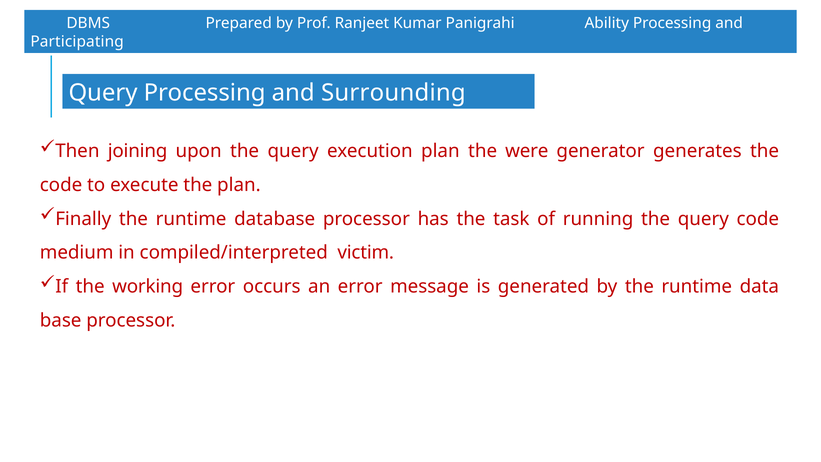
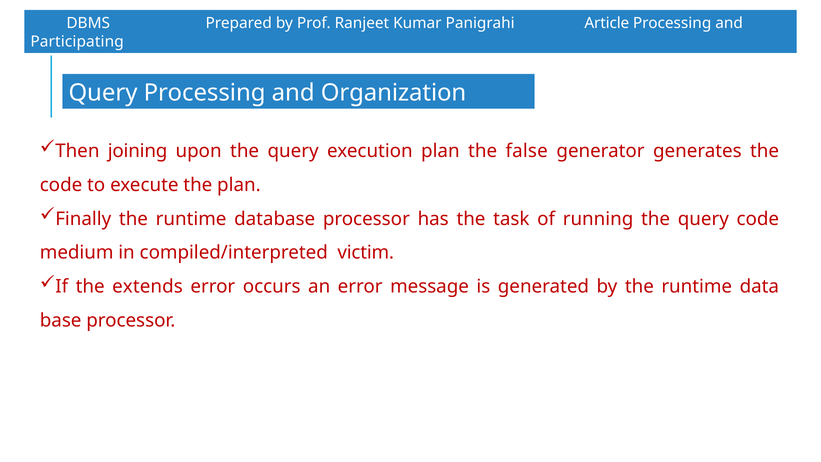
Ability: Ability -> Article
Surrounding: Surrounding -> Organization
were: were -> false
working: working -> extends
